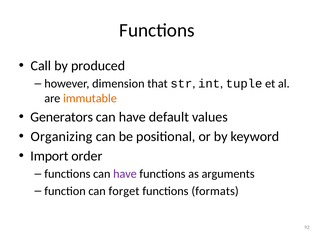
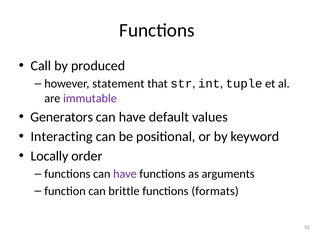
dimension: dimension -> statement
immutable colour: orange -> purple
Organizing: Organizing -> Interacting
Import: Import -> Locally
forget: forget -> brittle
